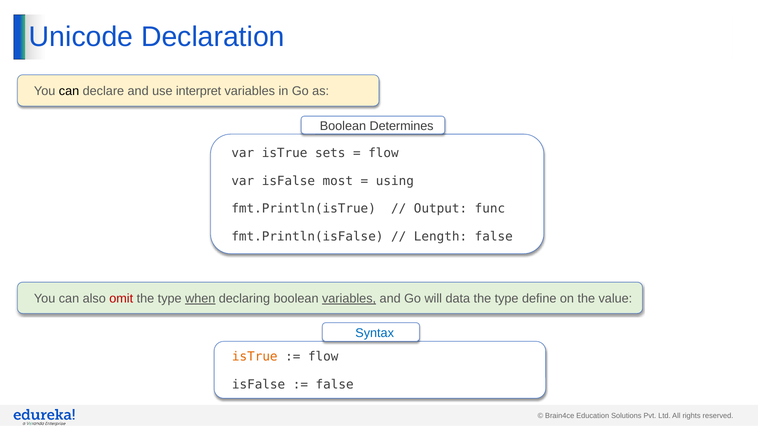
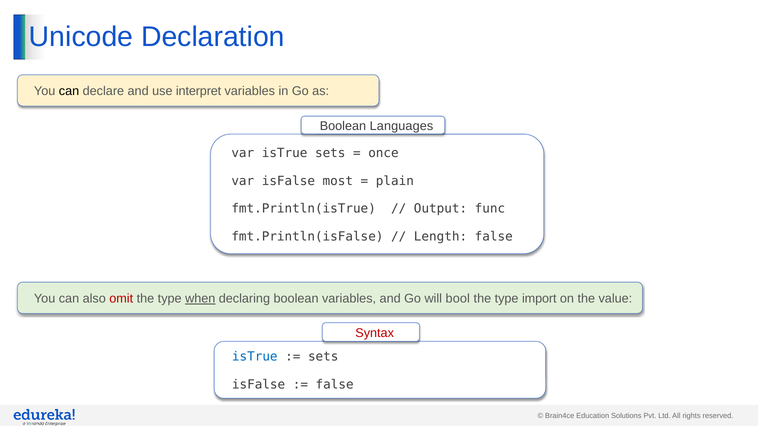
Determines: Determines -> Languages
flow at (383, 153): flow -> once
using: using -> plain
variables at (349, 299) underline: present -> none
data: data -> bool
define: define -> import
Syntax colour: blue -> red
isTrue at (255, 357) colour: orange -> blue
flow at (323, 357): flow -> sets
